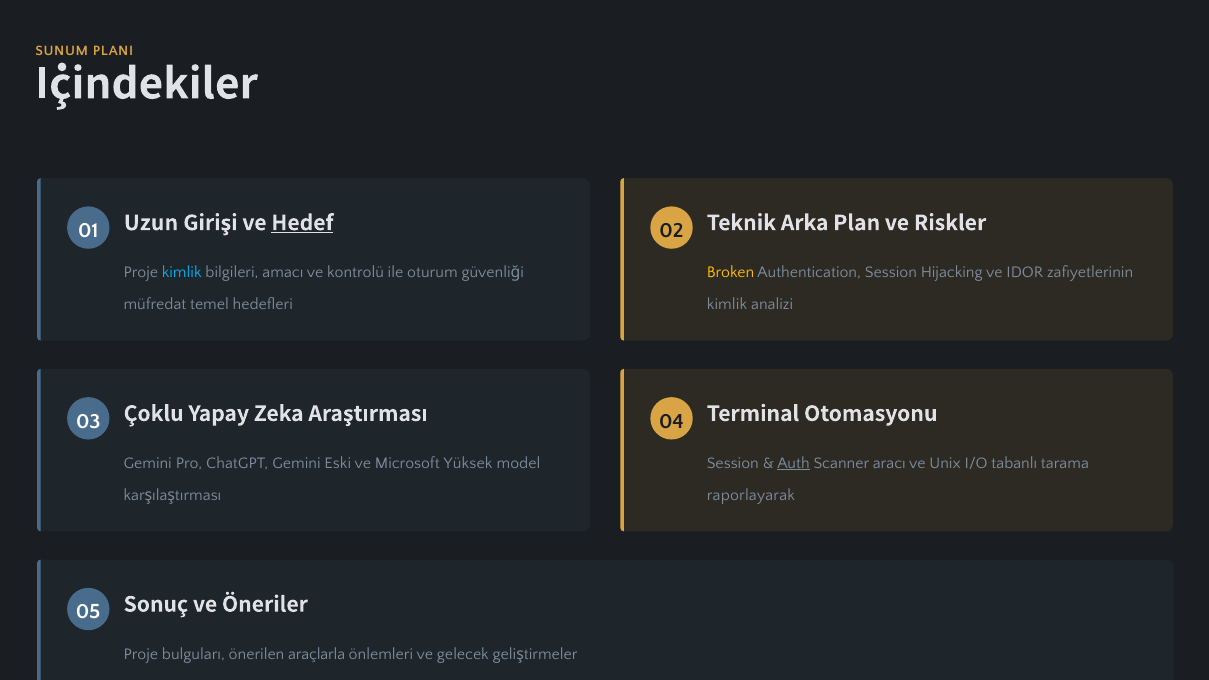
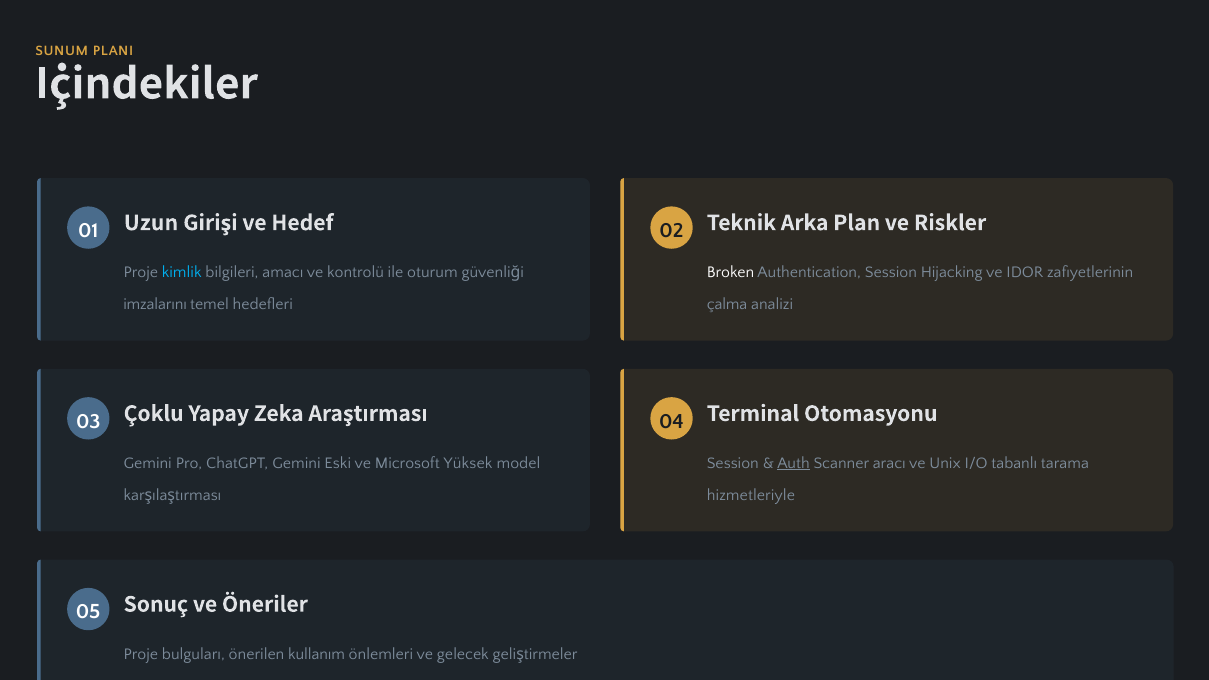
Hedef underline: present -> none
Broken colour: yellow -> white
müfredat: müfredat -> imzalarını
kimlik at (727, 305): kimlik -> çalma
raporlayarak: raporlayarak -> hizmetleriyle
araçlarla: araçlarla -> kullanım
